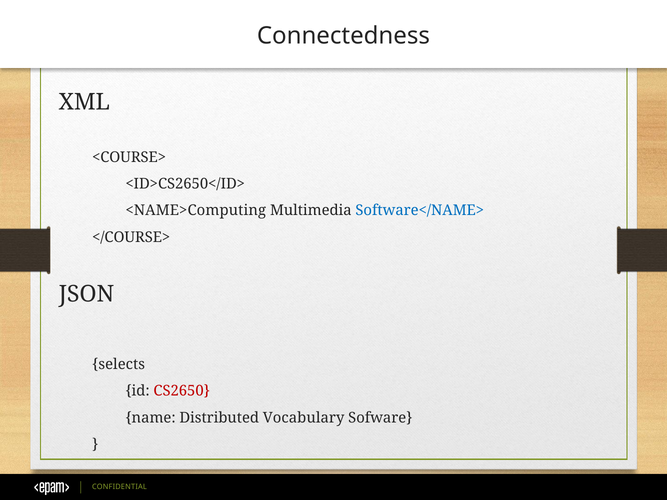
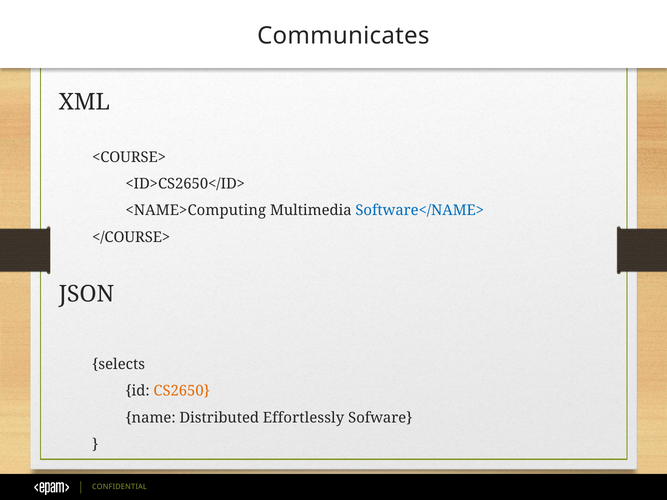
Connectedness: Connectedness -> Communicates
CS2650 colour: red -> orange
Vocabulary: Vocabulary -> Effortlessly
